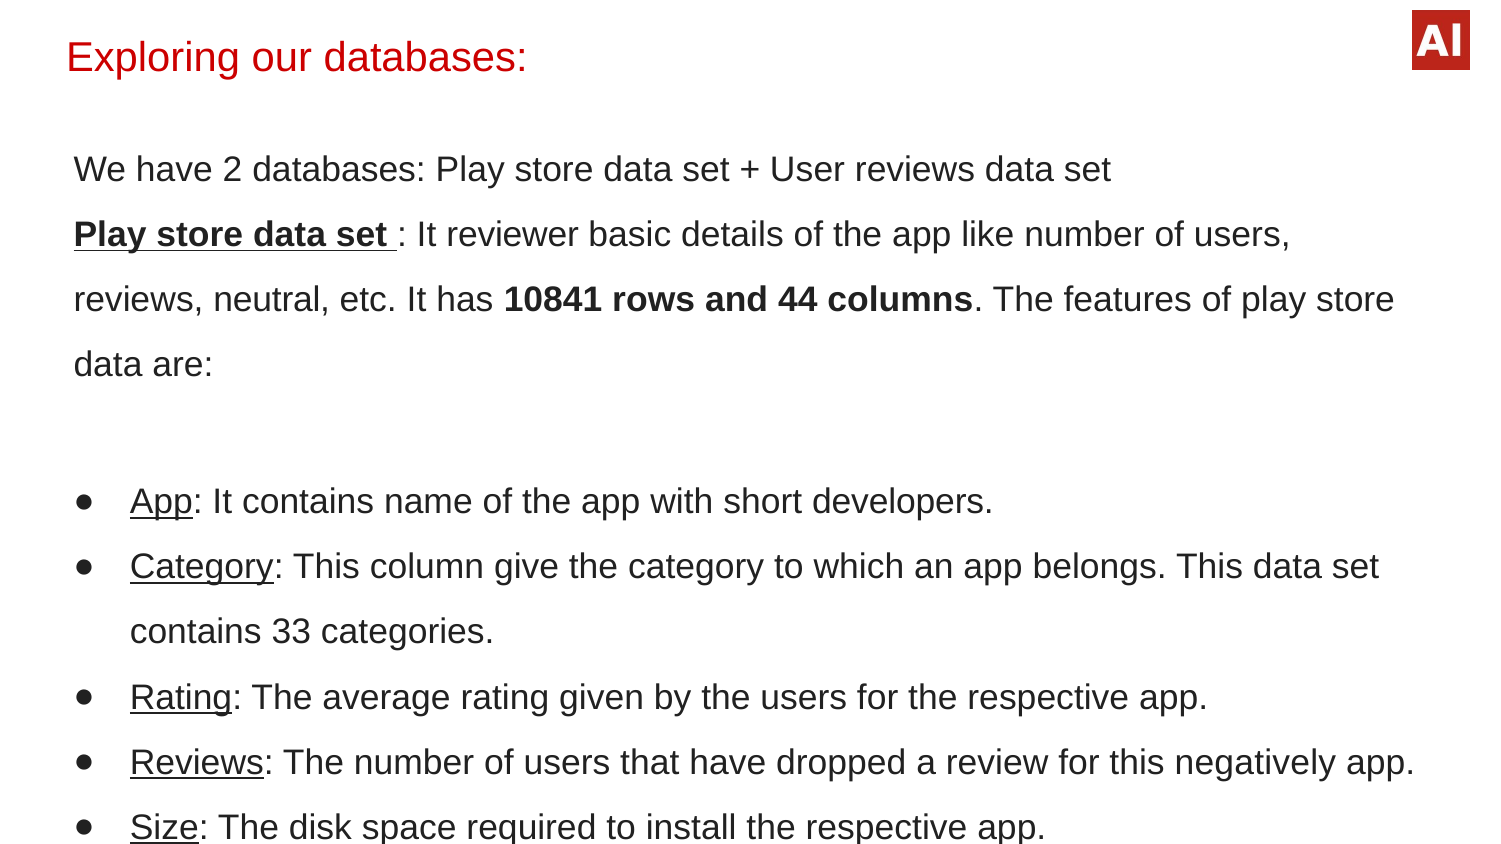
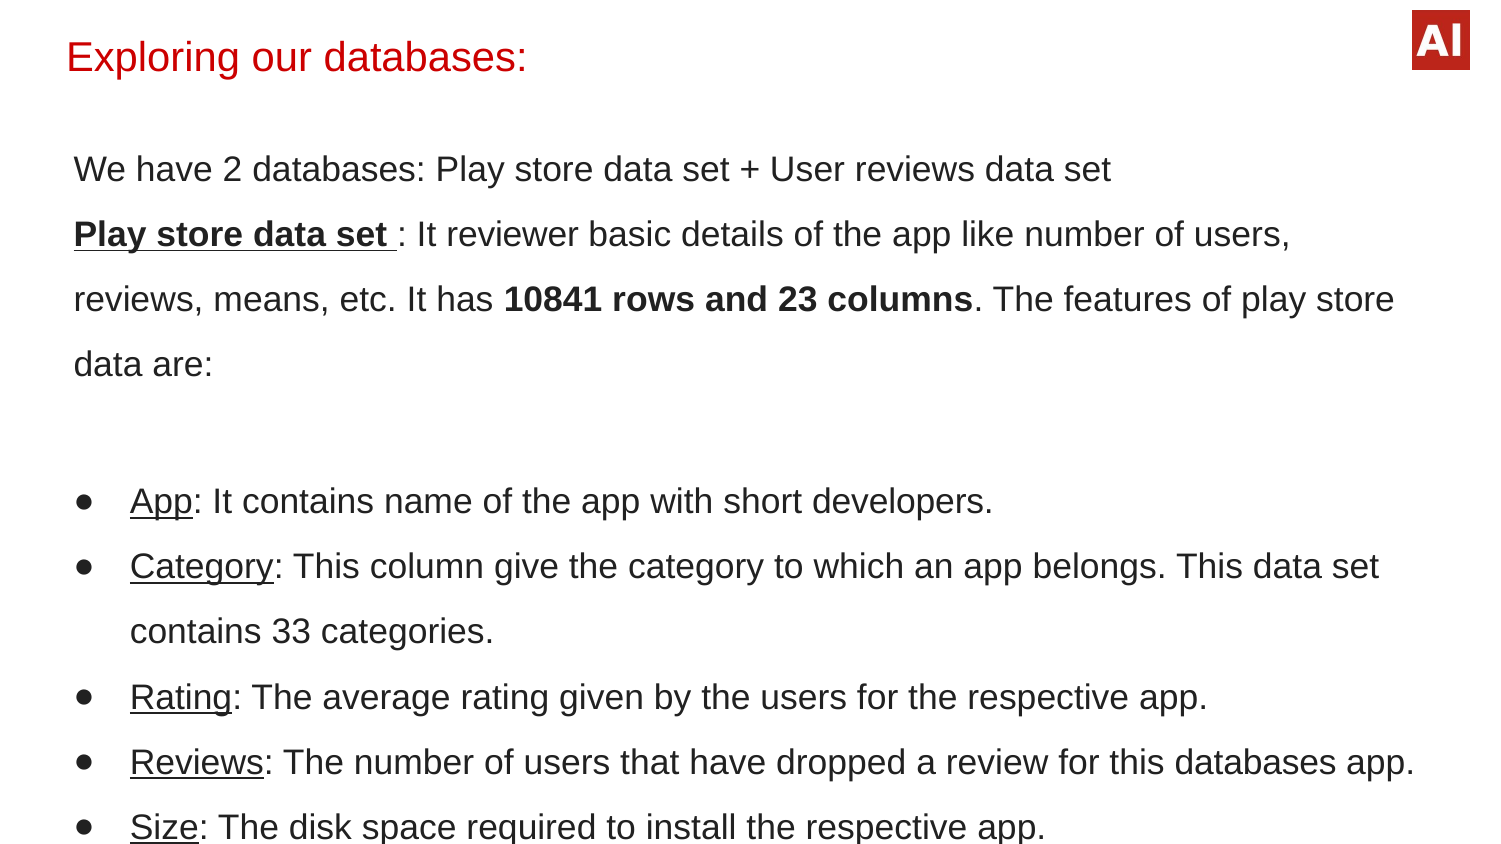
neutral: neutral -> means
44: 44 -> 23
this negatively: negatively -> databases
